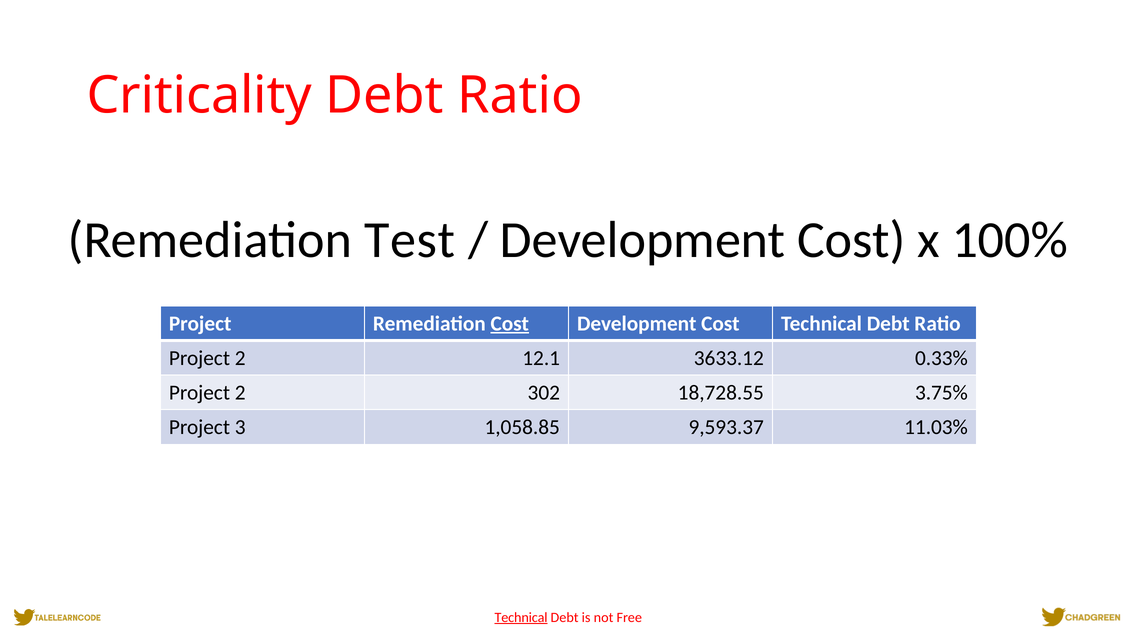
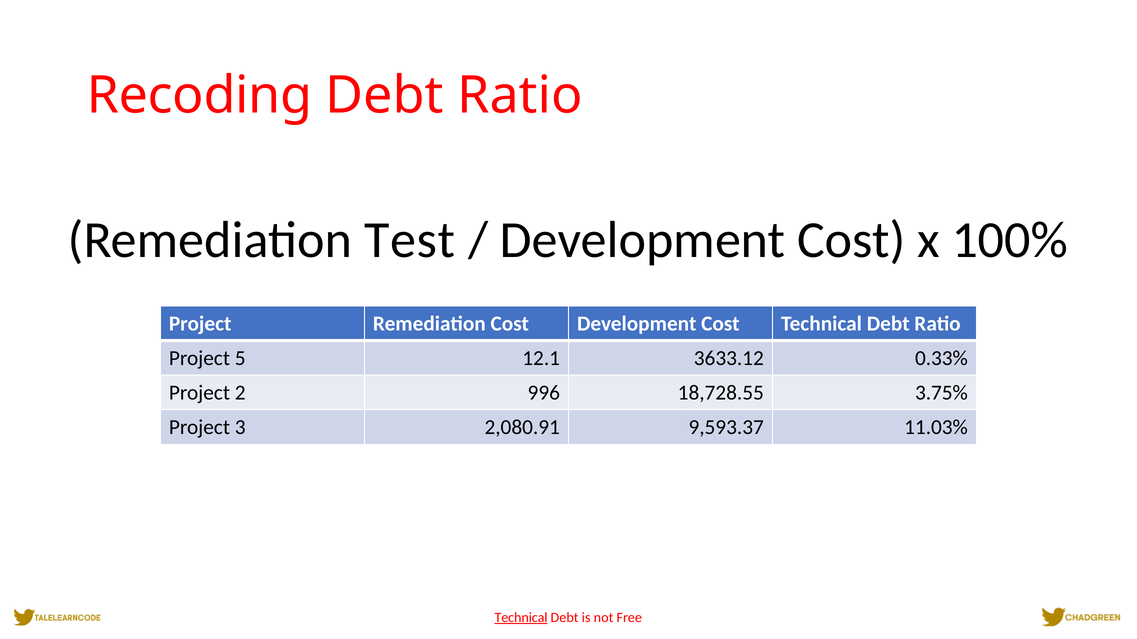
Criticality: Criticality -> Recoding
Cost at (510, 324) underline: present -> none
2 at (240, 358): 2 -> 5
302: 302 -> 996
1,058.85: 1,058.85 -> 2,080.91
